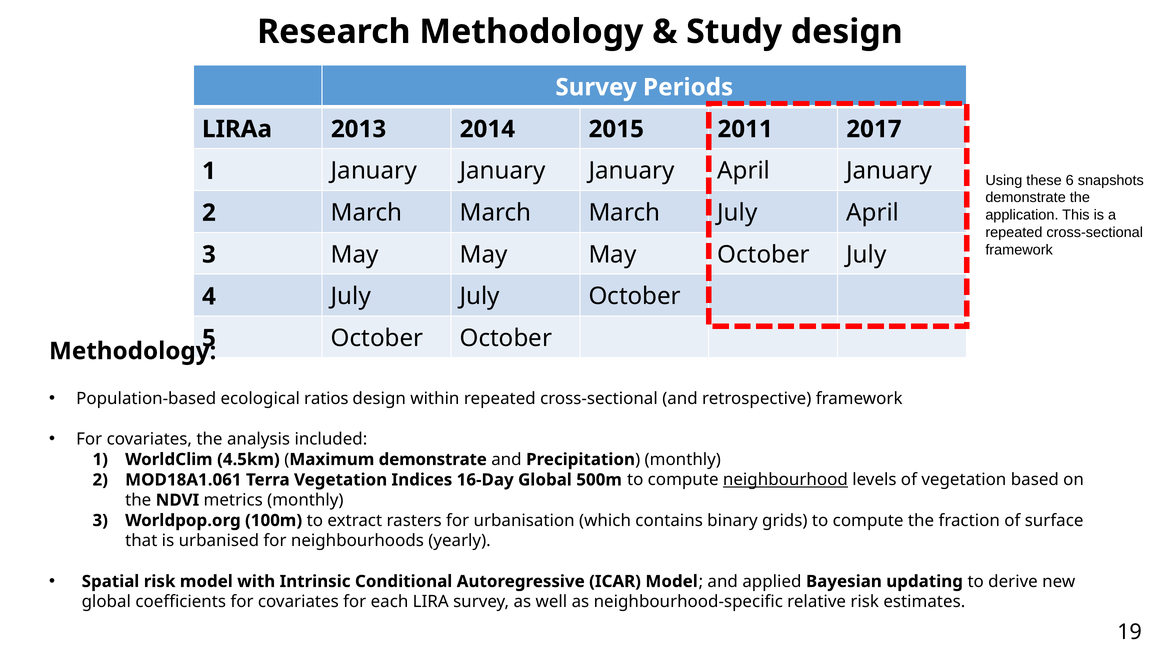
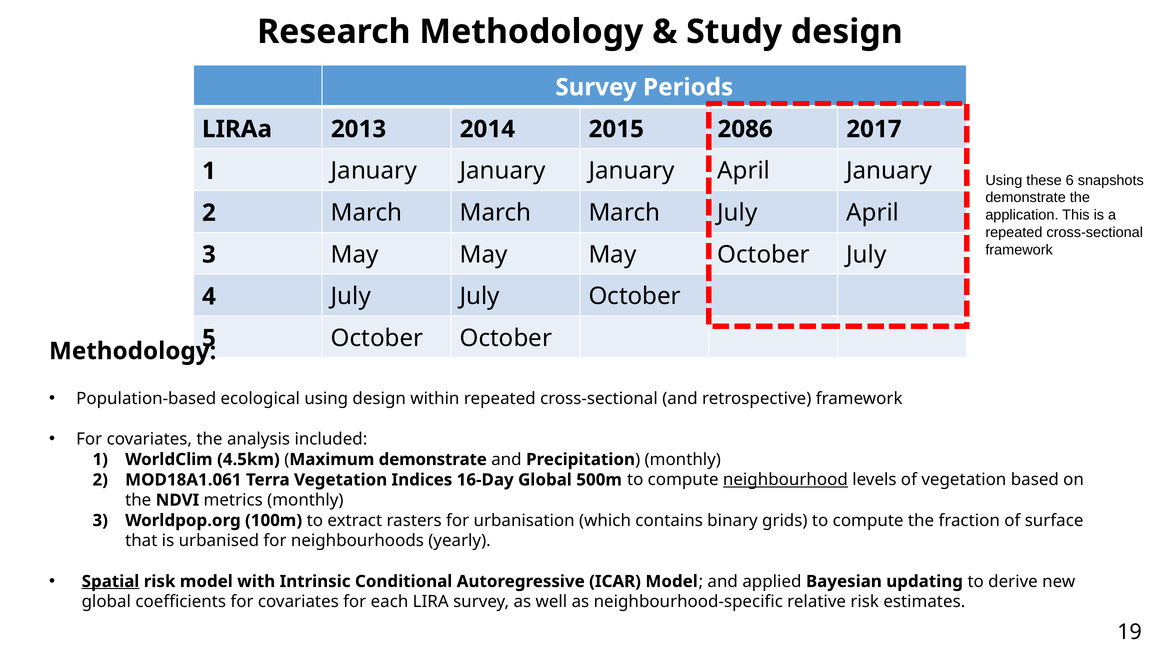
2011: 2011 -> 2086
ecological ratios: ratios -> using
Spatial underline: none -> present
